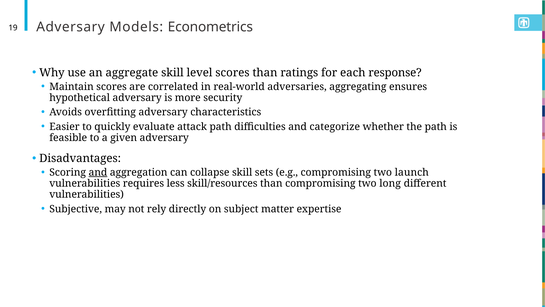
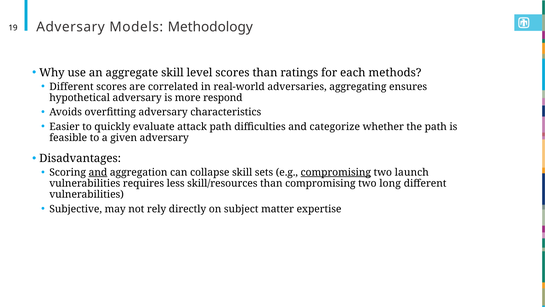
Econometrics: Econometrics -> Methodology
response: response -> methods
Maintain at (72, 87): Maintain -> Different
security: security -> respond
compromising at (336, 172) underline: none -> present
